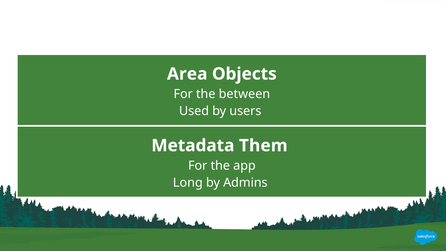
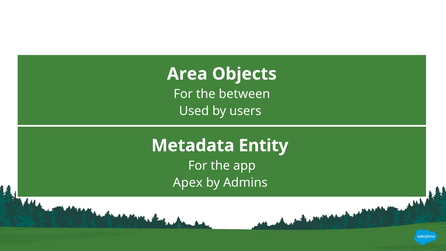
Them: Them -> Entity
Long: Long -> Apex
